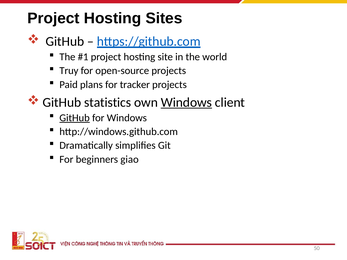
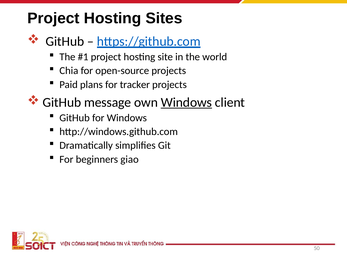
Truy: Truy -> Chia
statistics: statistics -> message
GitHub at (75, 118) underline: present -> none
